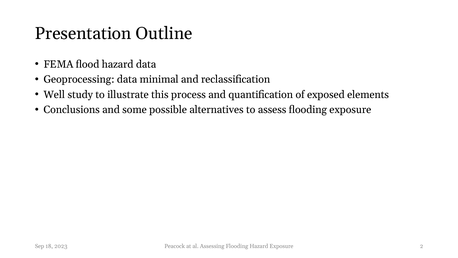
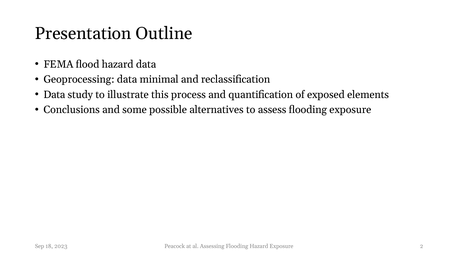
Well at (54, 94): Well -> Data
